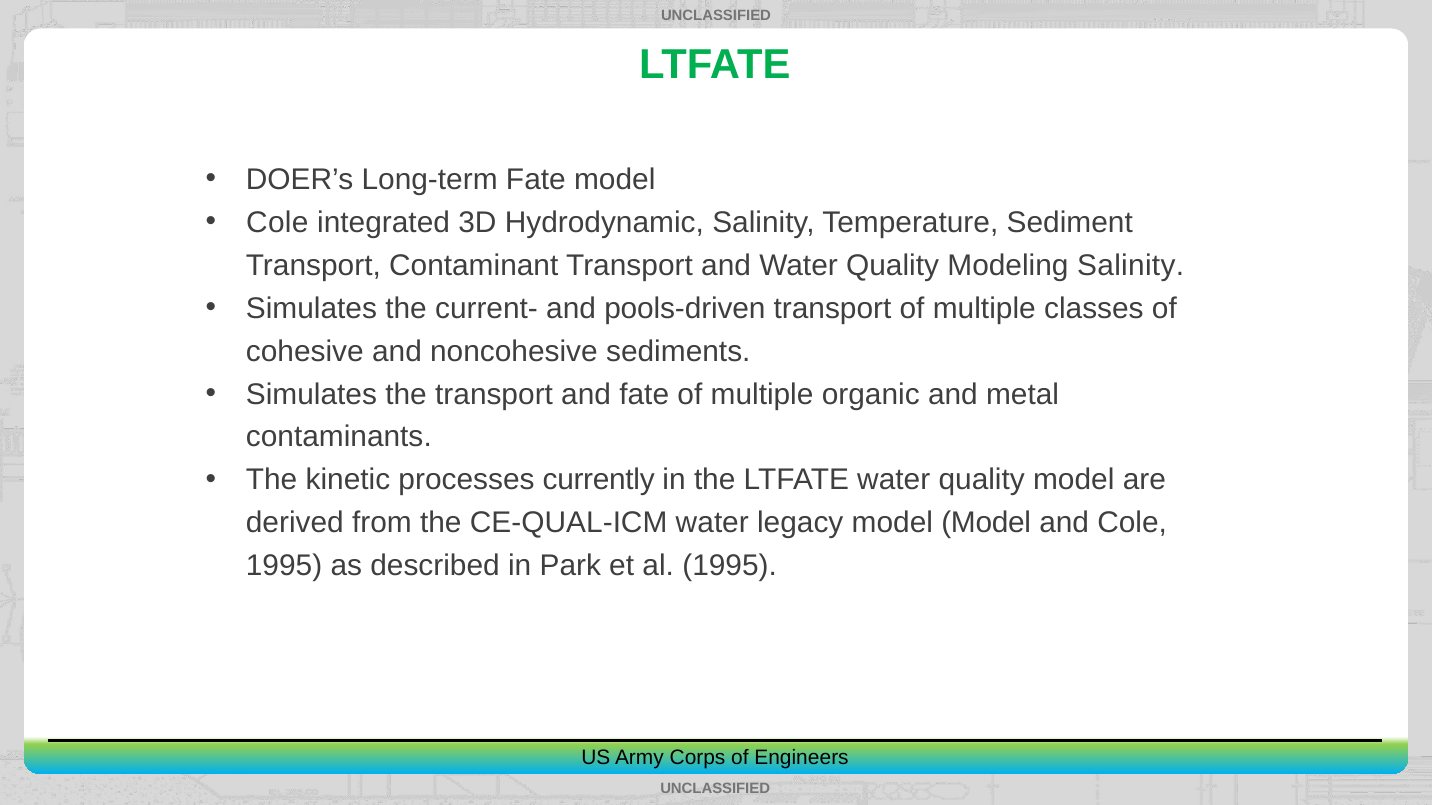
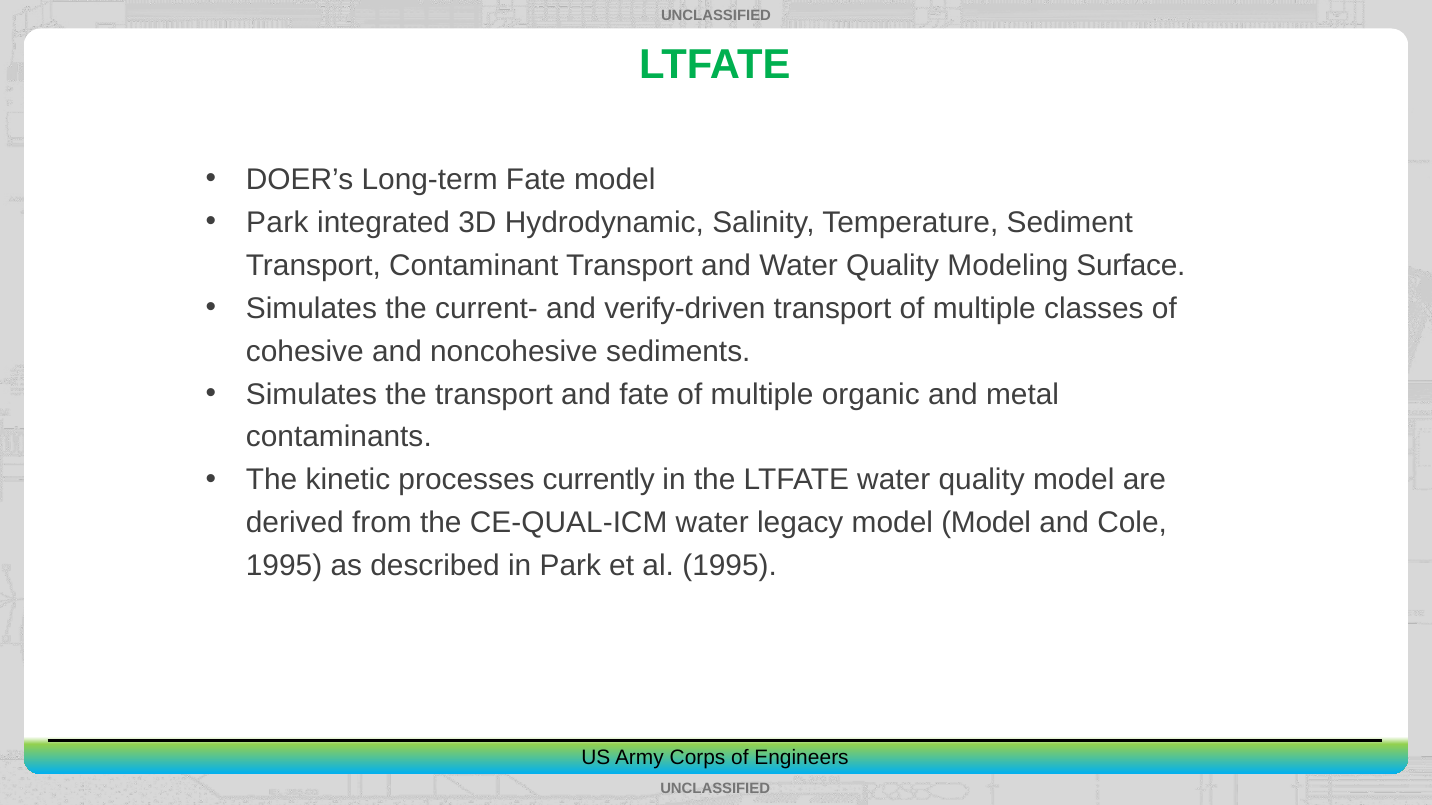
Cole at (277, 222): Cole -> Park
Modeling Salinity: Salinity -> Surface
pools-driven: pools-driven -> verify-driven
